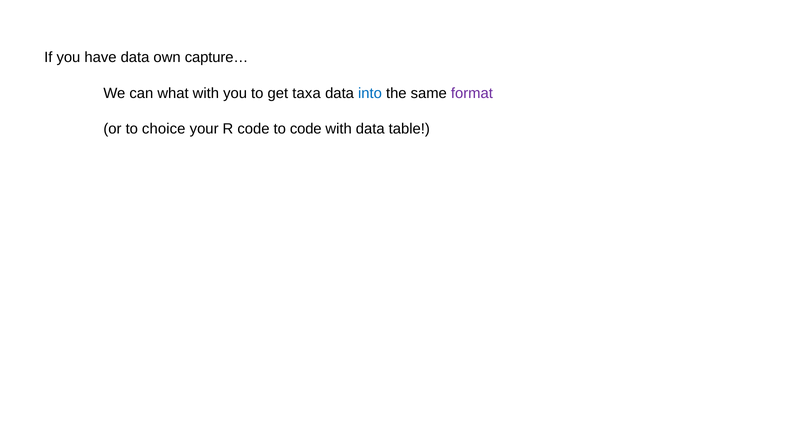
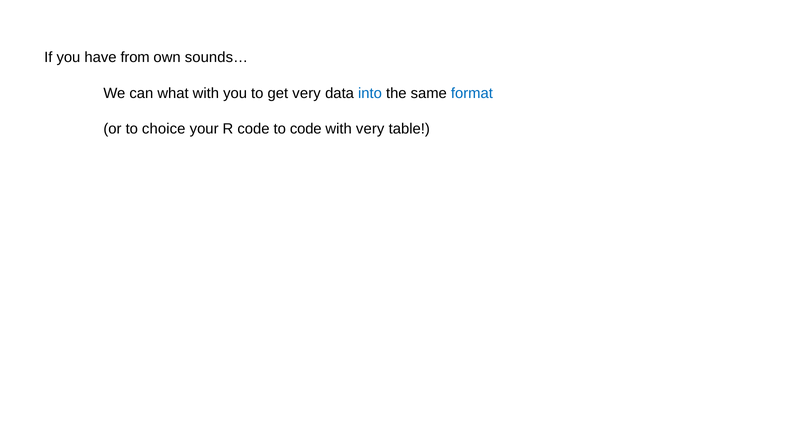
have data: data -> from
capture…: capture… -> sounds…
get taxa: taxa -> very
format colour: purple -> blue
with data: data -> very
